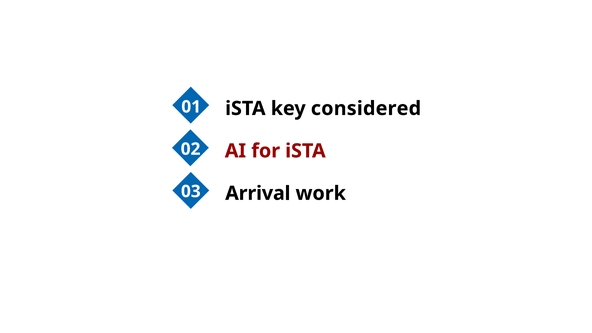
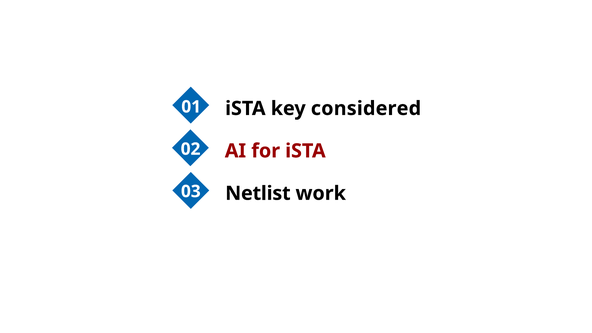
Arrival: Arrival -> Netlist
